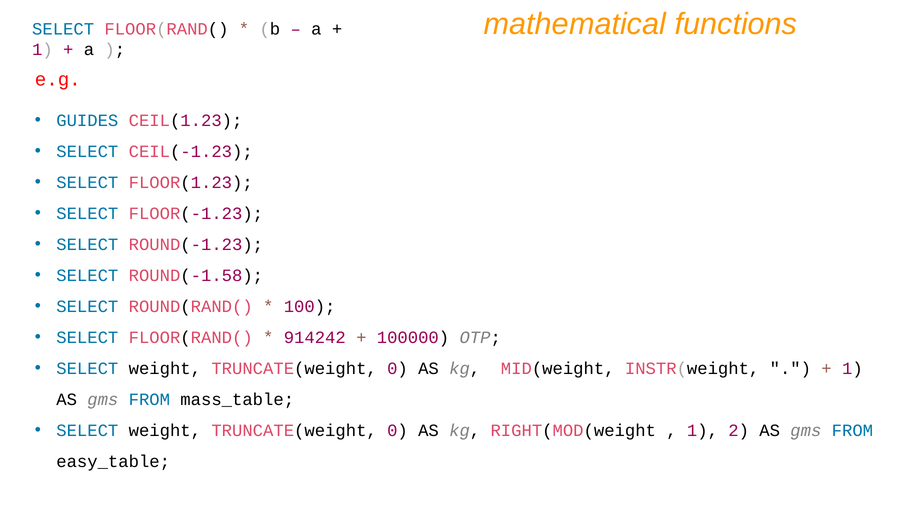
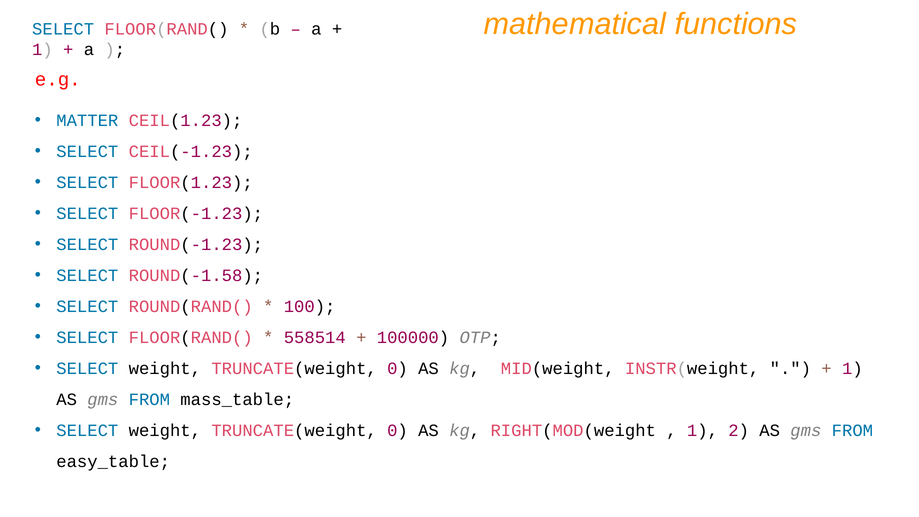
GUIDES: GUIDES -> MATTER
914242: 914242 -> 558514
